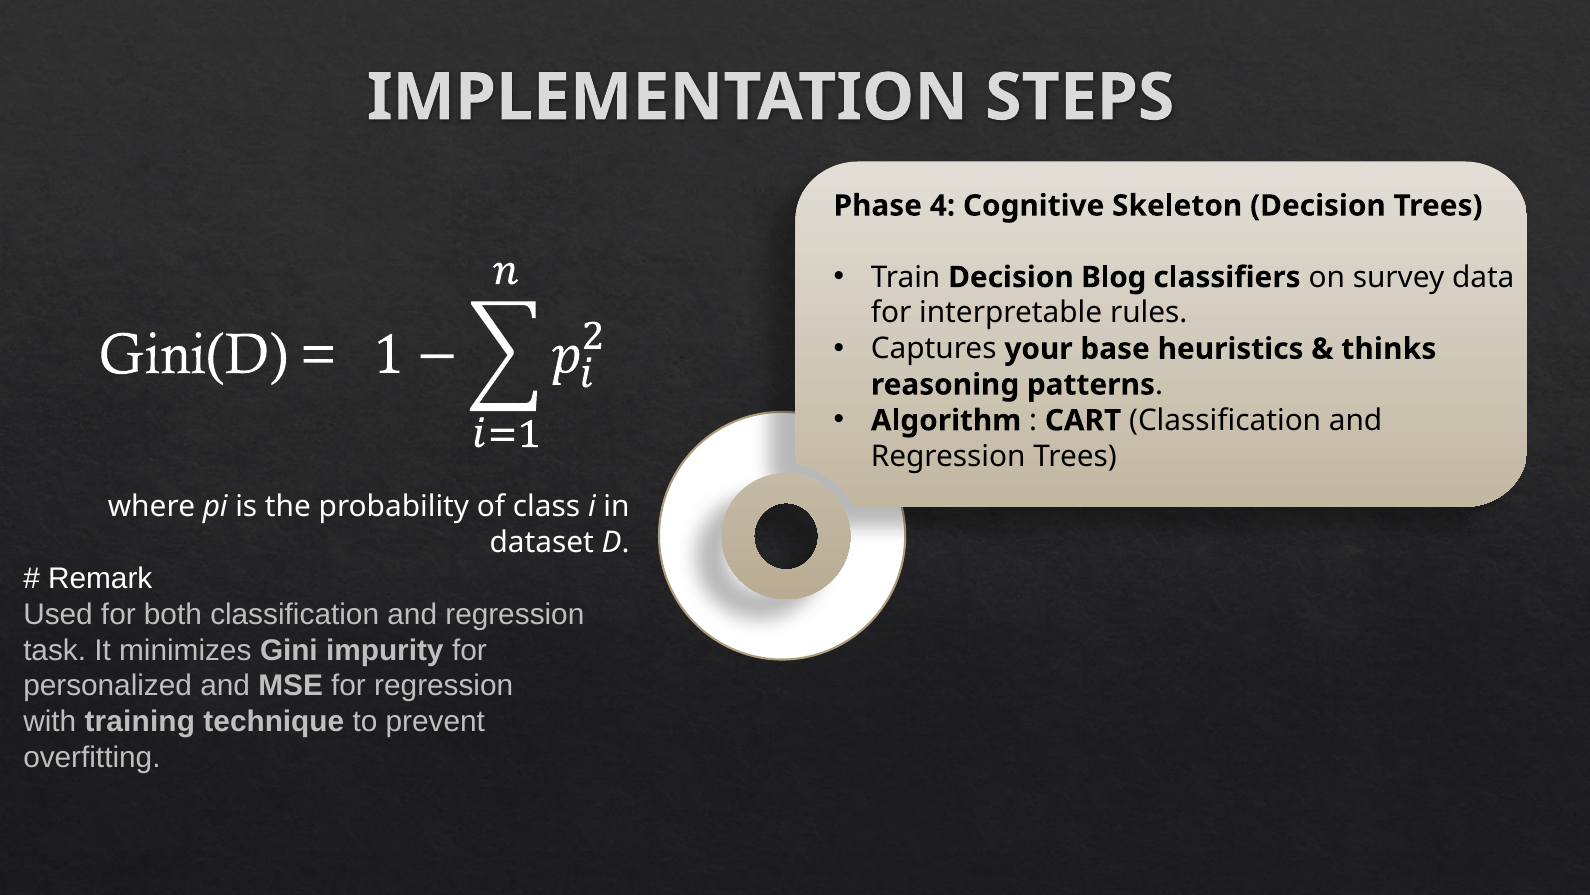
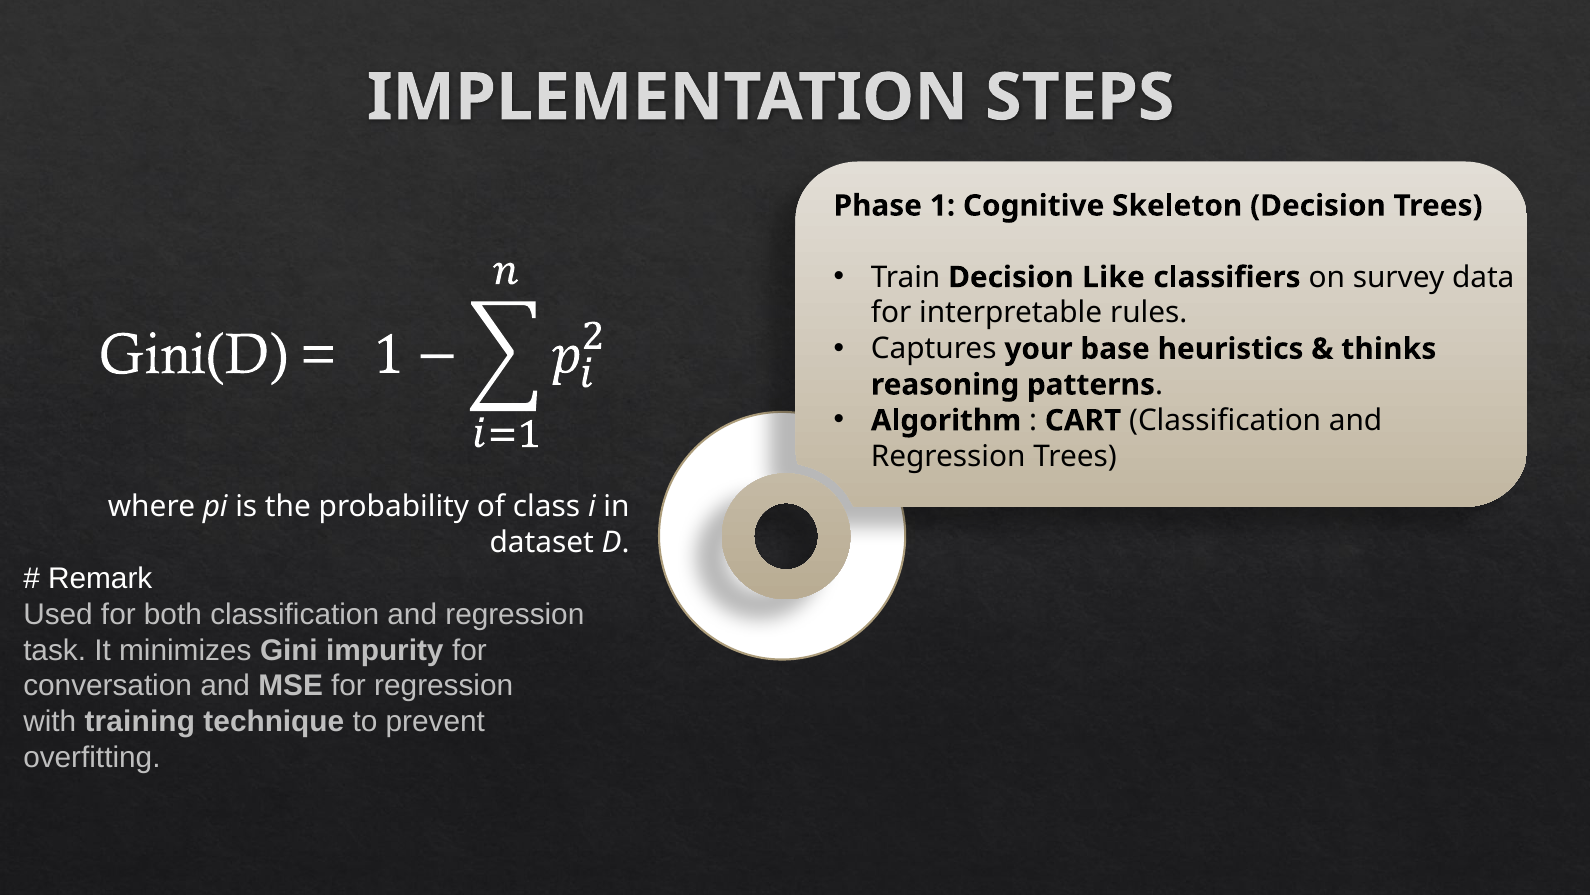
4: 4 -> 1
Blog: Blog -> Like
personalized: personalized -> conversation
